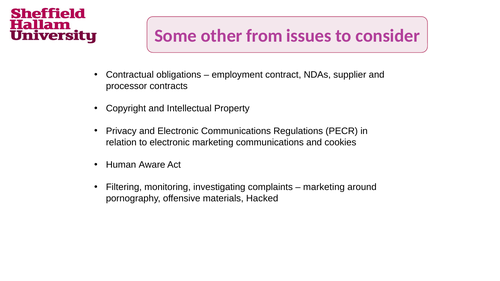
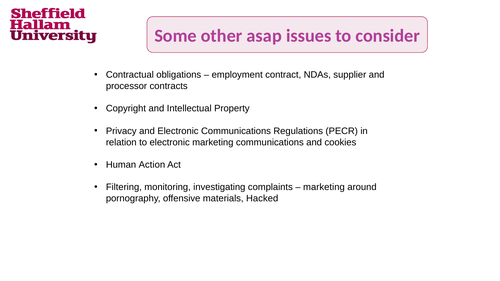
from: from -> asap
Aware: Aware -> Action
